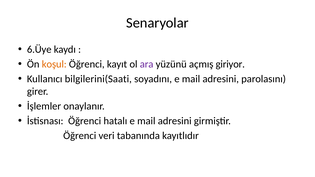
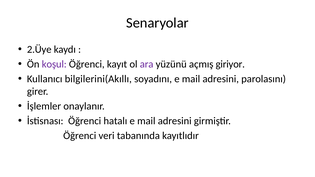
6.Üye: 6.Üye -> 2.Üye
koşul colour: orange -> purple
bilgilerini(Saati: bilgilerini(Saati -> bilgilerini(Akıllı
